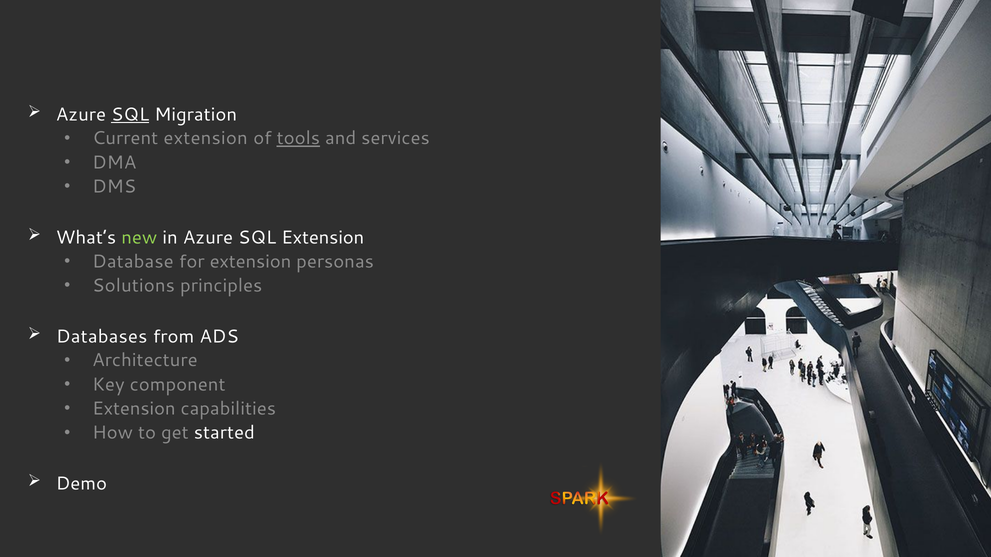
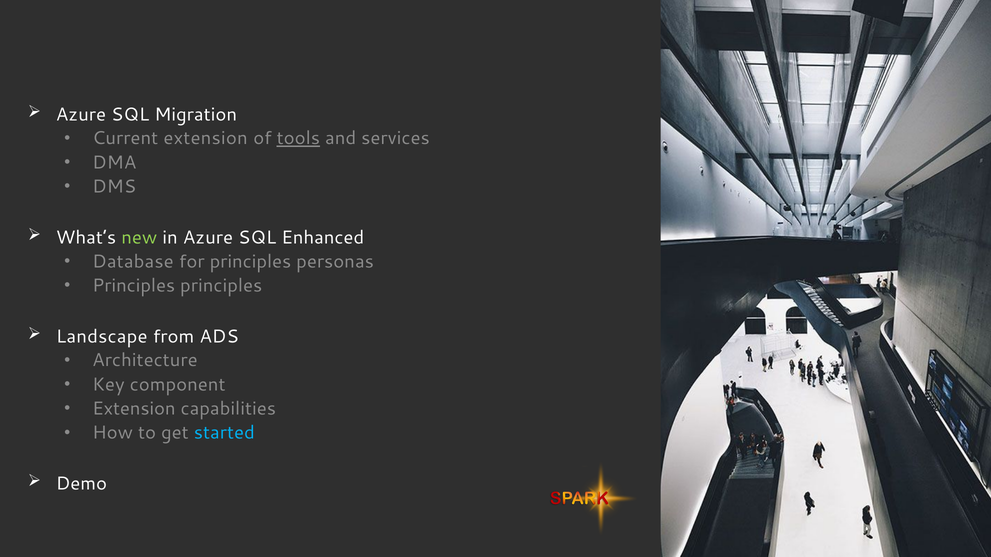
SQL at (130, 115) underline: present -> none
SQL Extension: Extension -> Enhanced
for extension: extension -> principles
Solutions at (134, 286): Solutions -> Principles
Databases: Databases -> Landscape
started colour: white -> light blue
